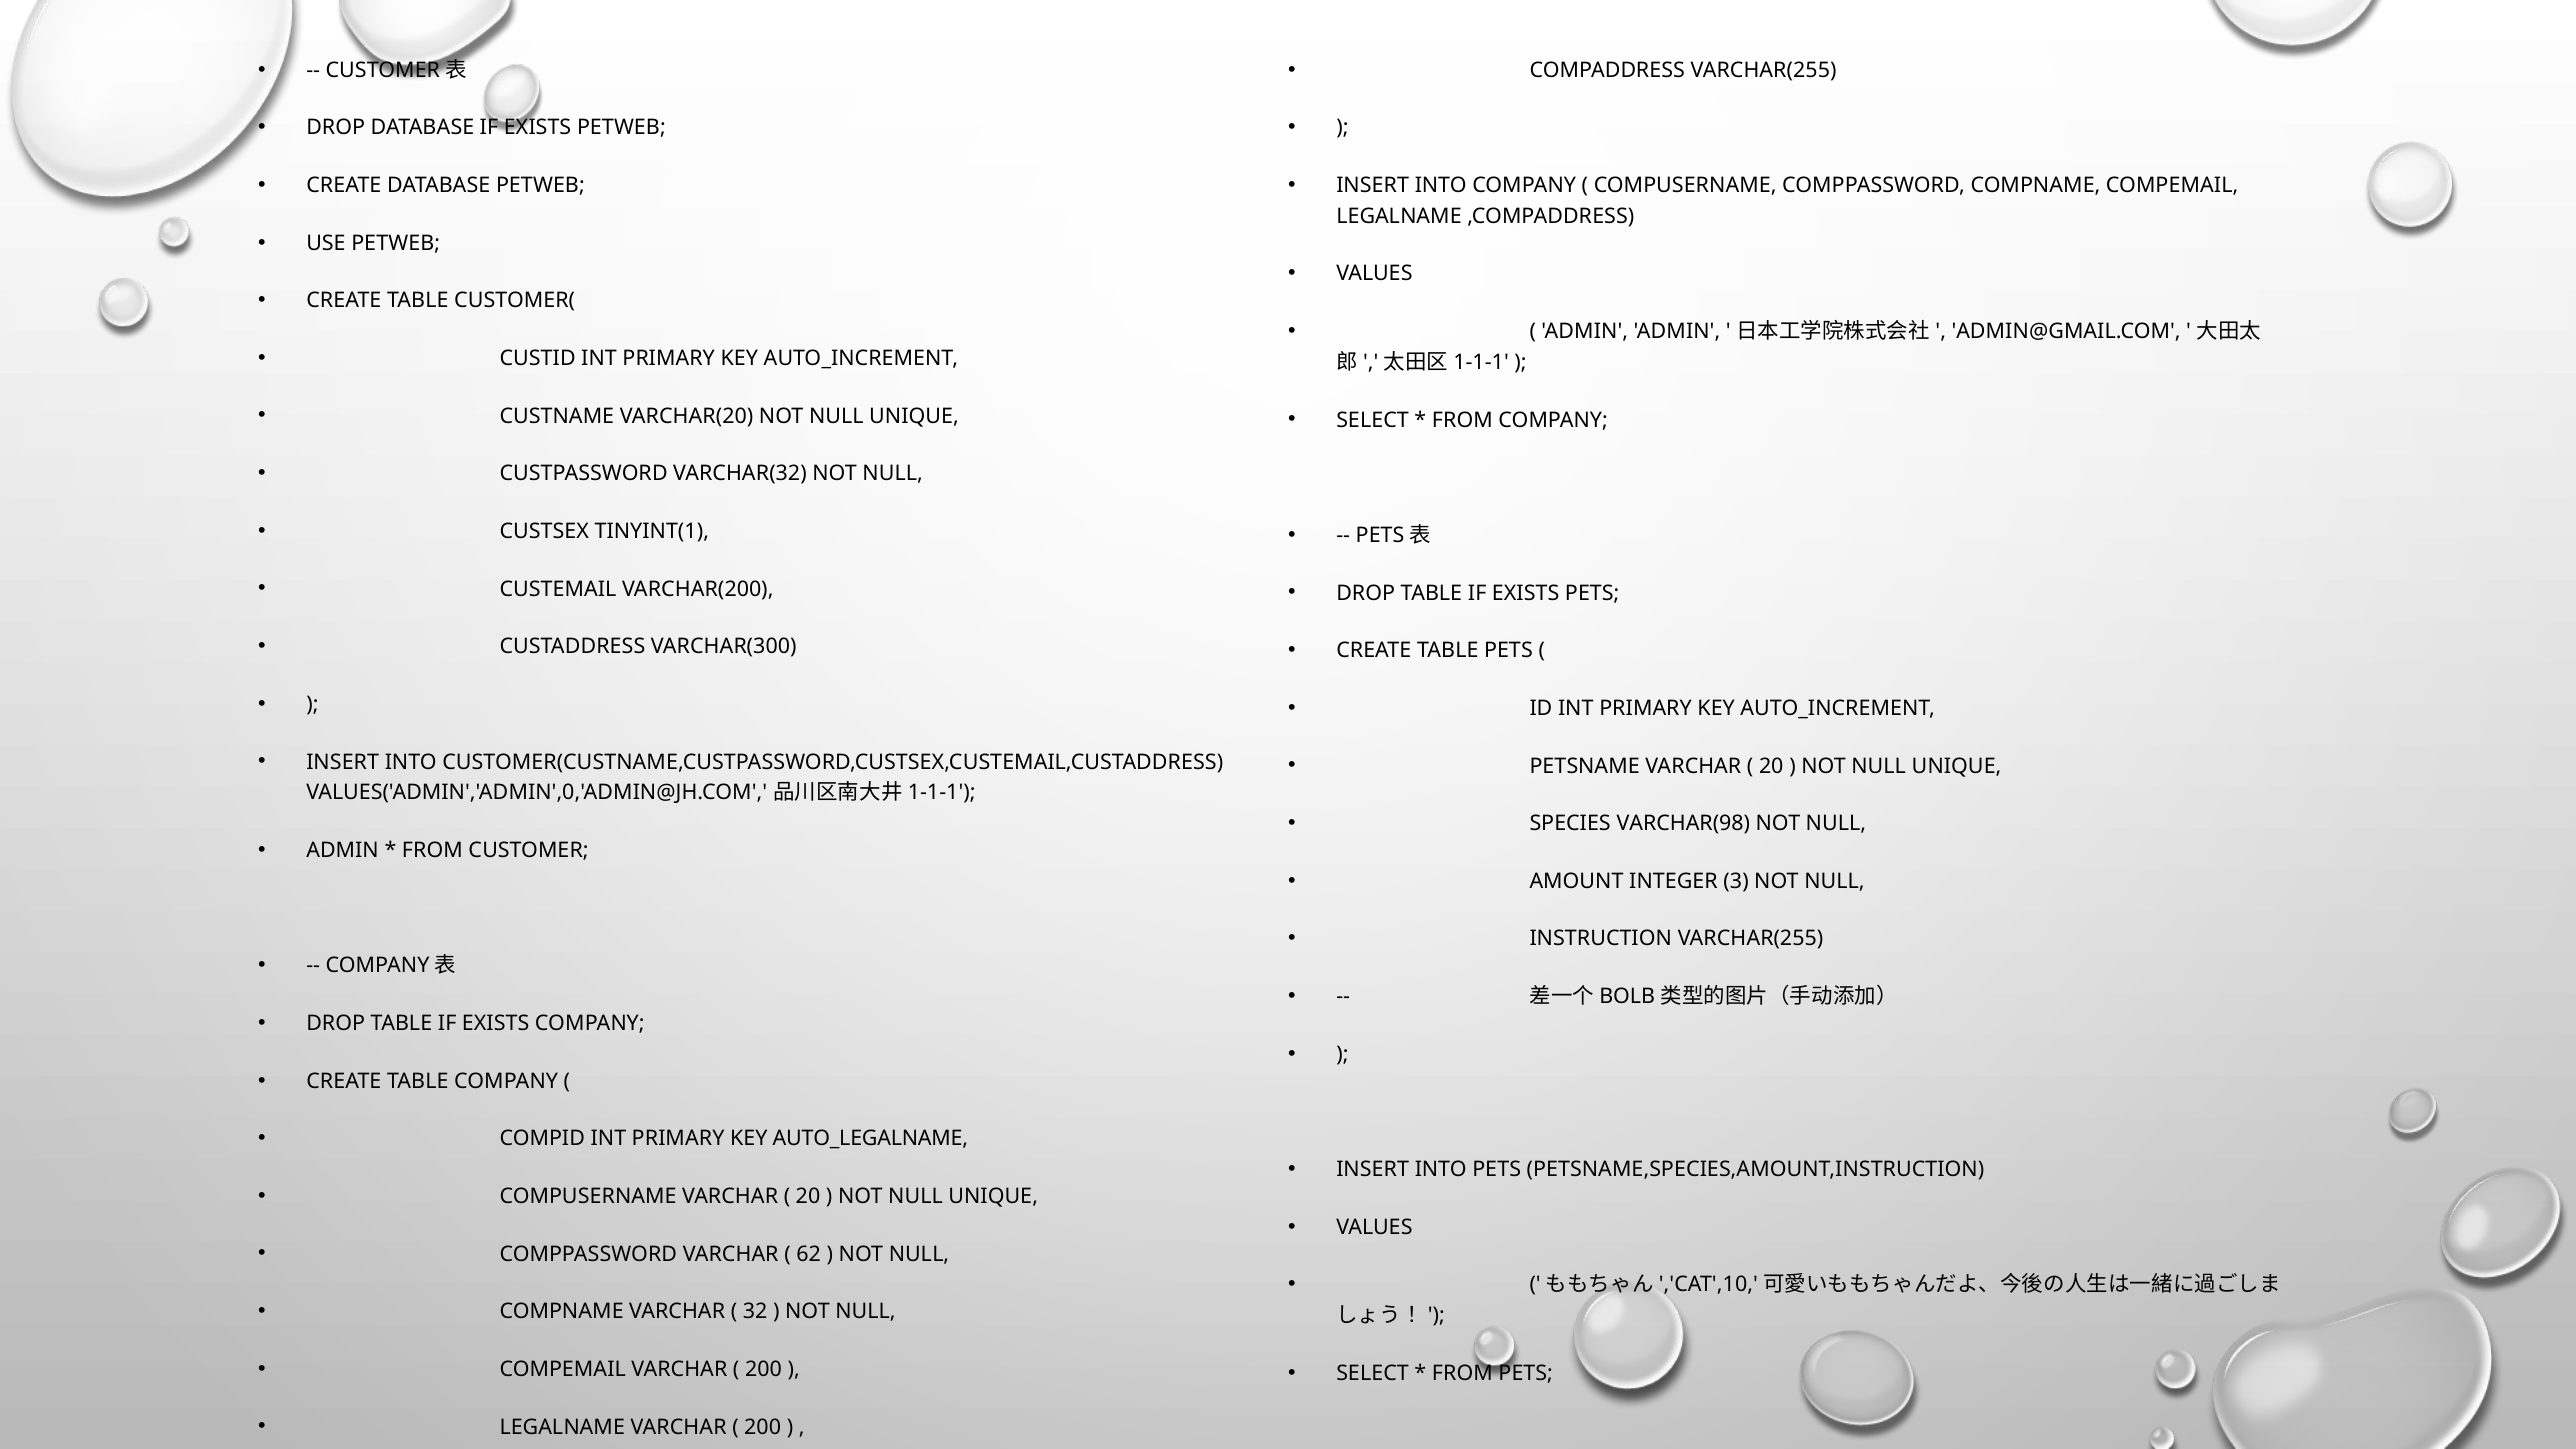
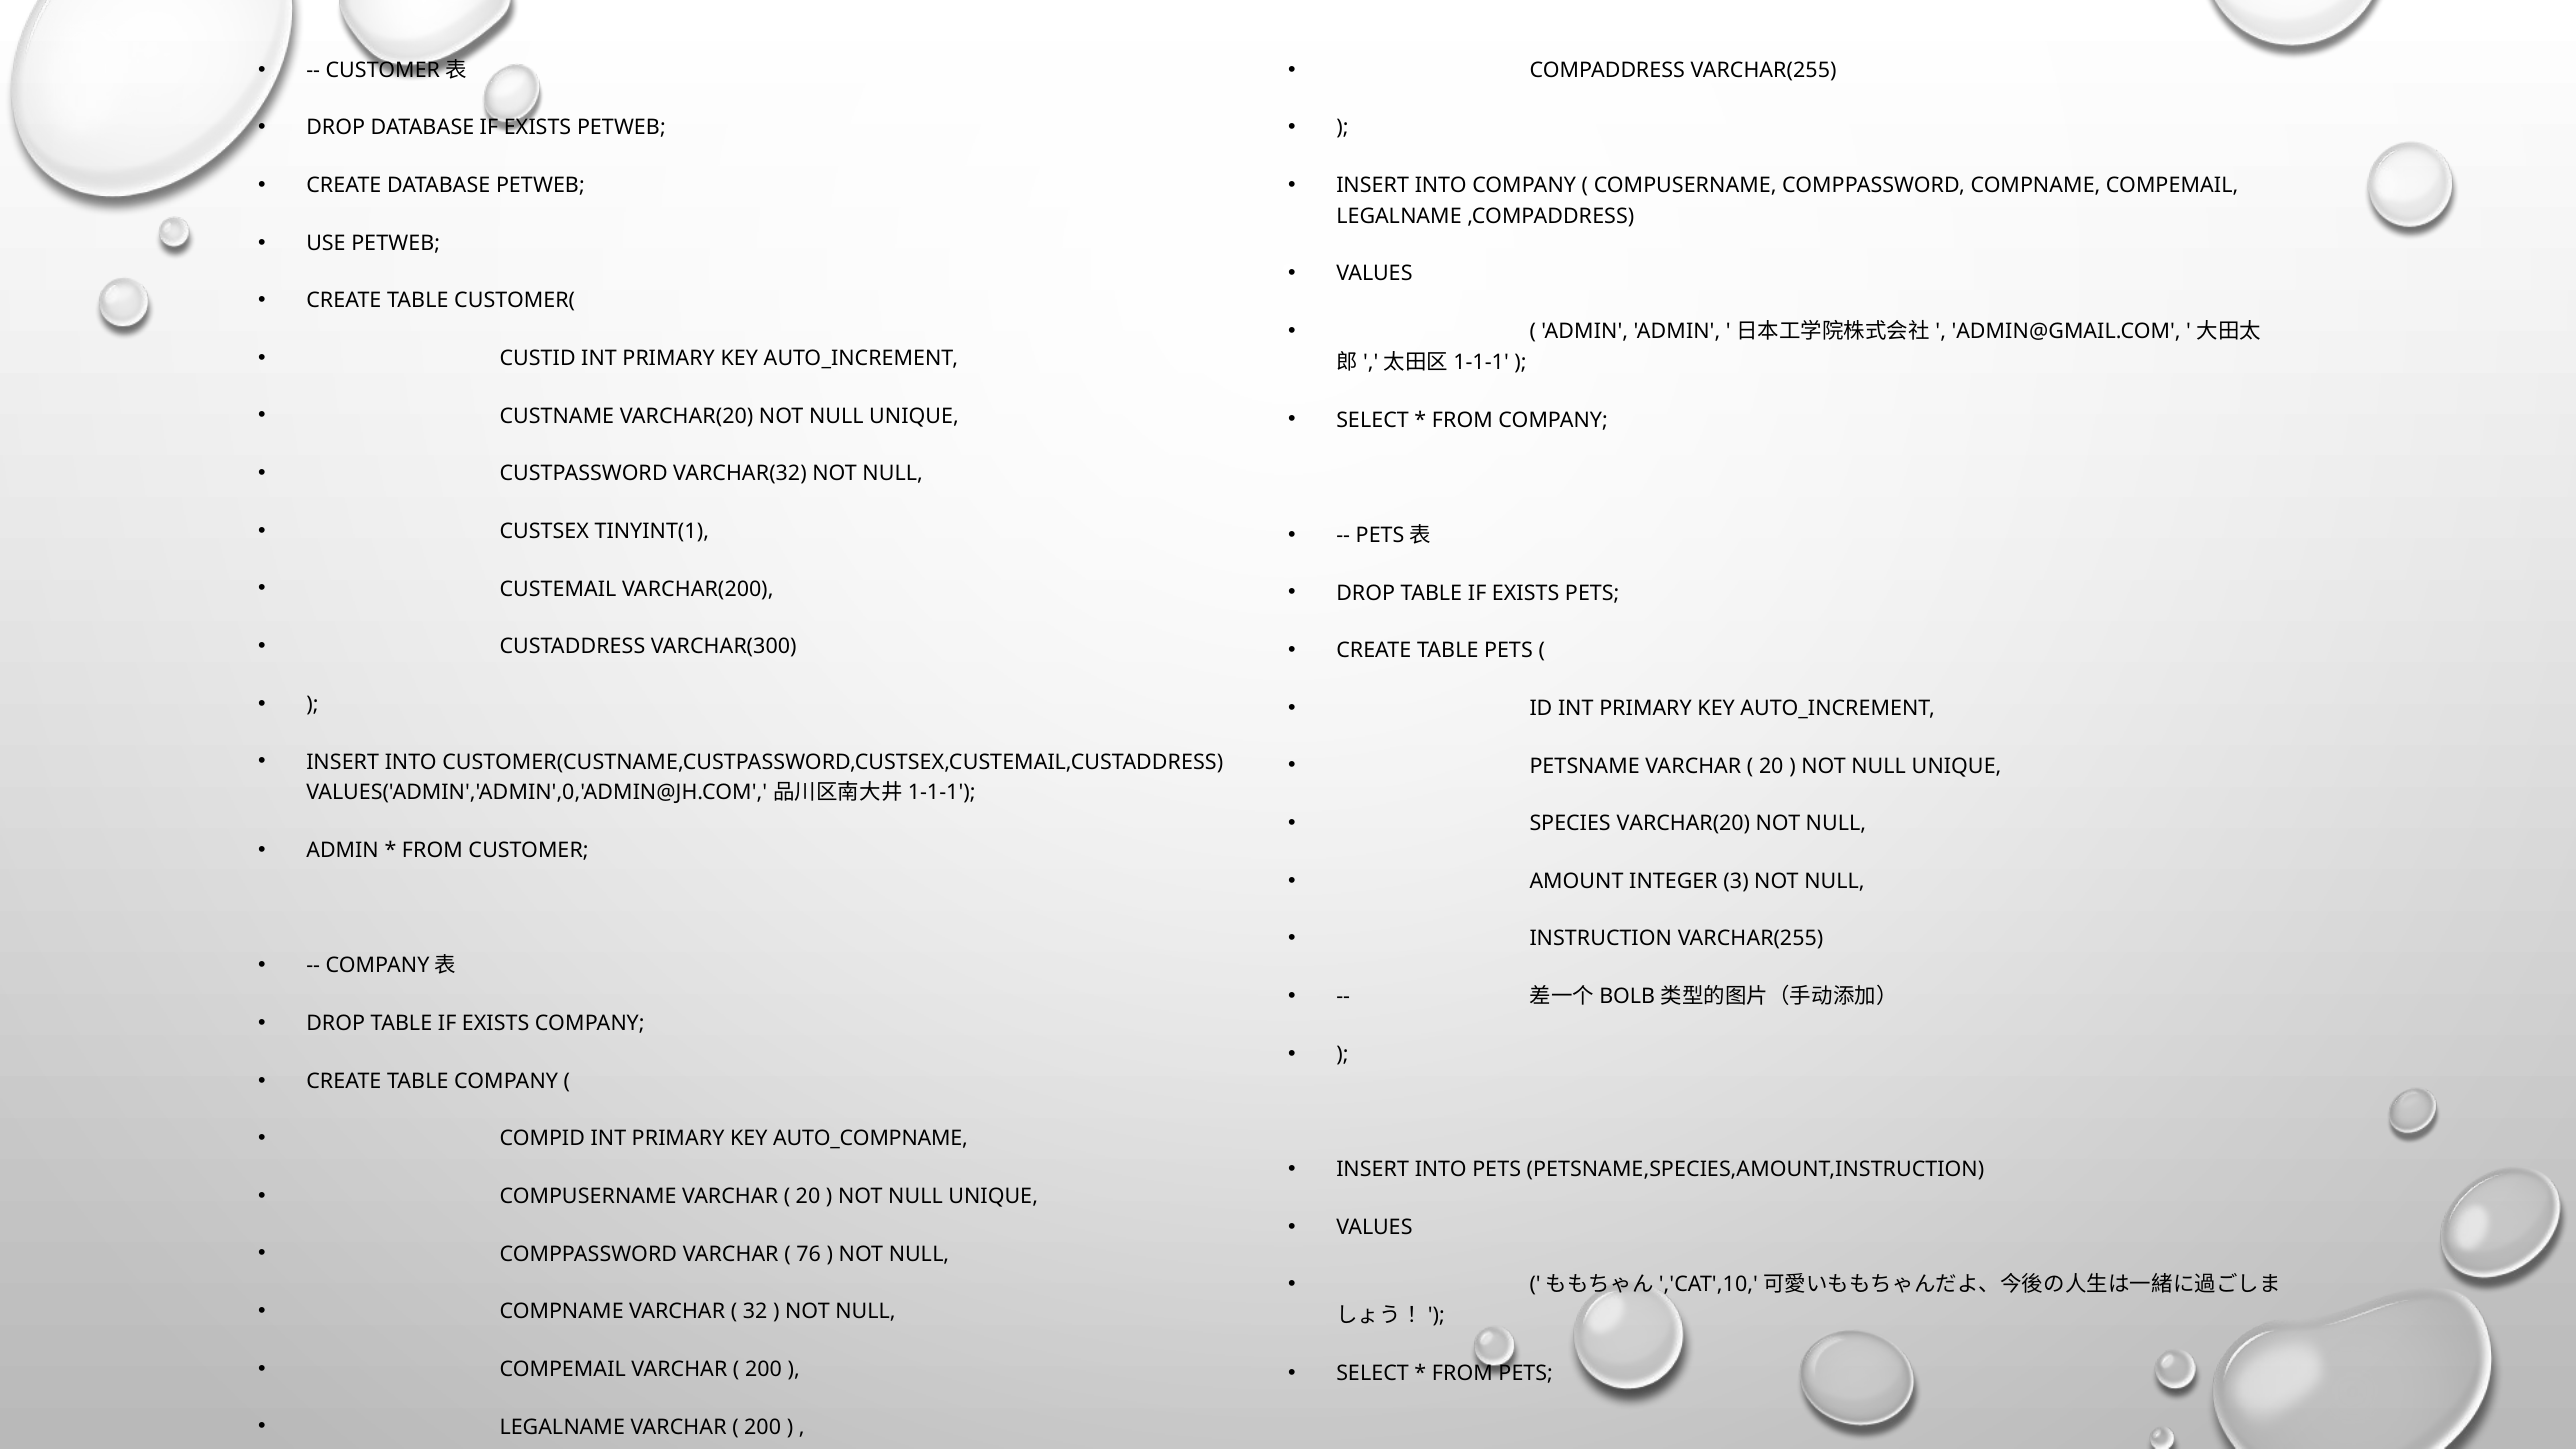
SPECIES VARCHAR(98: VARCHAR(98 -> VARCHAR(20
AUTO_LEGALNAME: AUTO_LEGALNAME -> AUTO_COMPNAME
62: 62 -> 76
